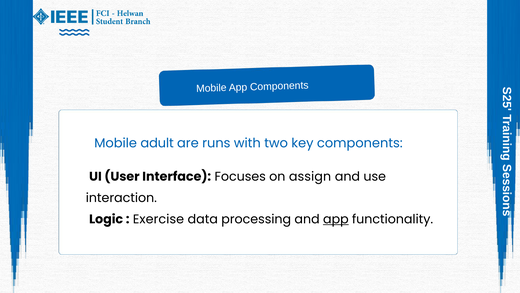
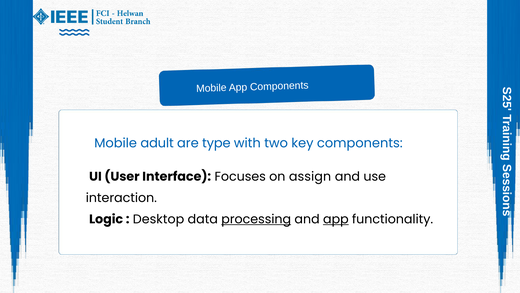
runs: runs -> type
Exercise: Exercise -> Desktop
processing underline: none -> present
